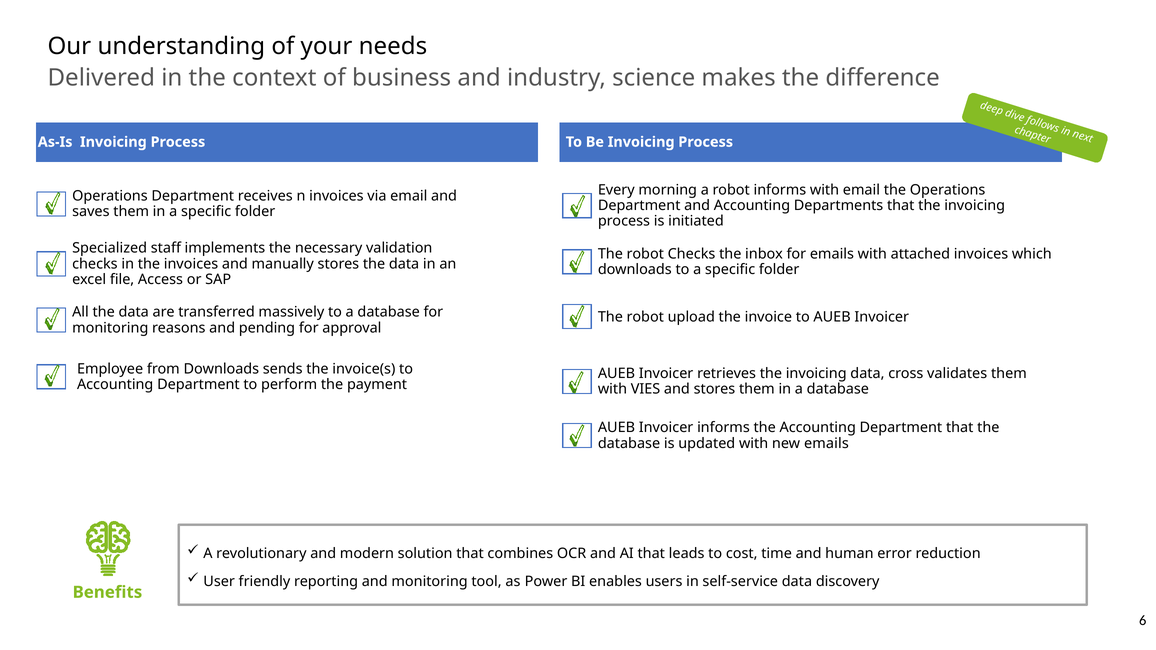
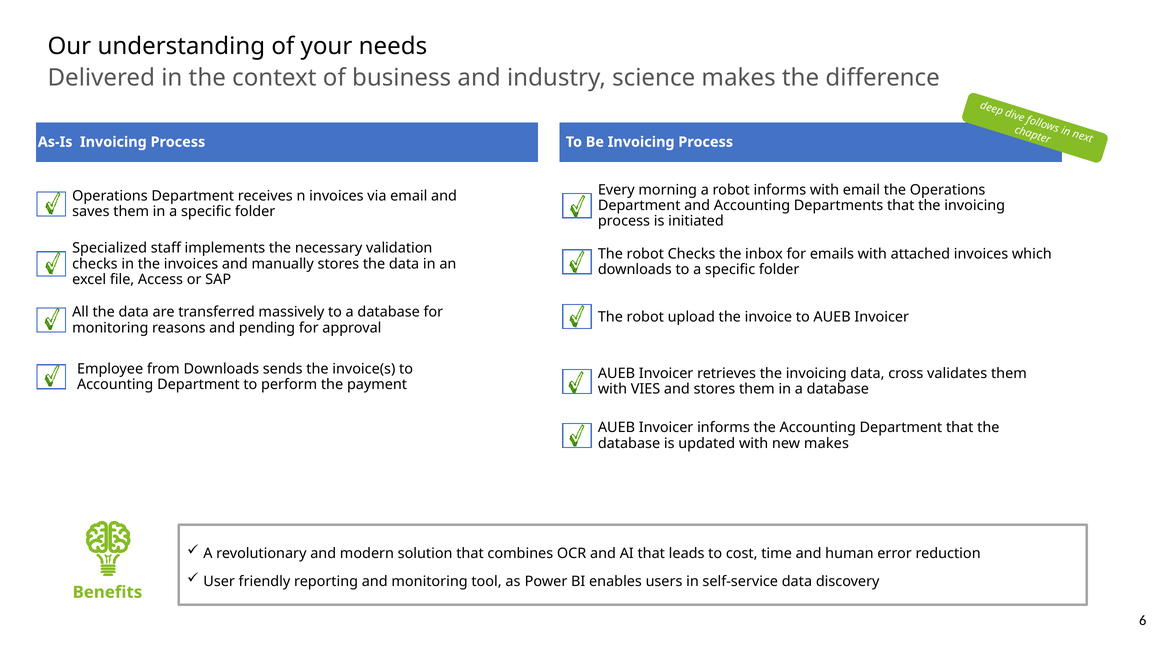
new emails: emails -> makes
